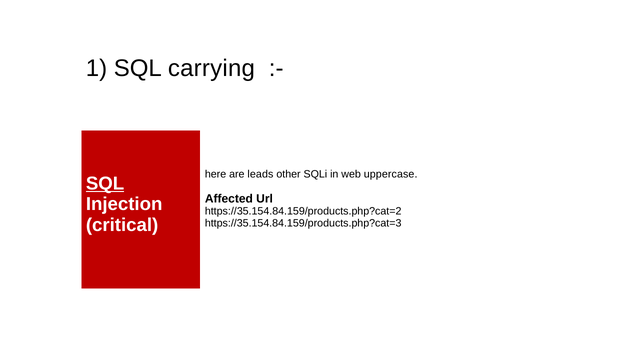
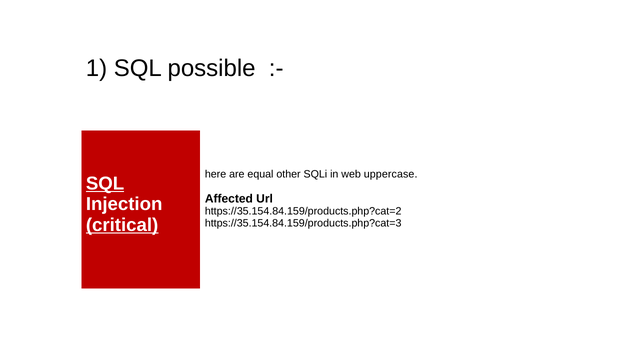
carrying: carrying -> possible
leads: leads -> equal
critical underline: none -> present
